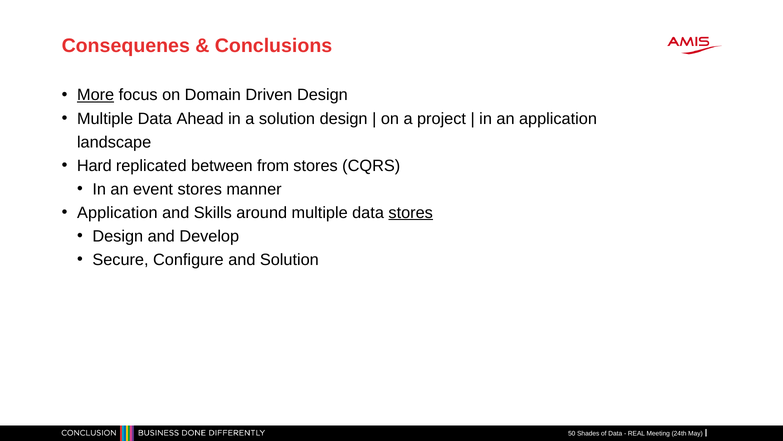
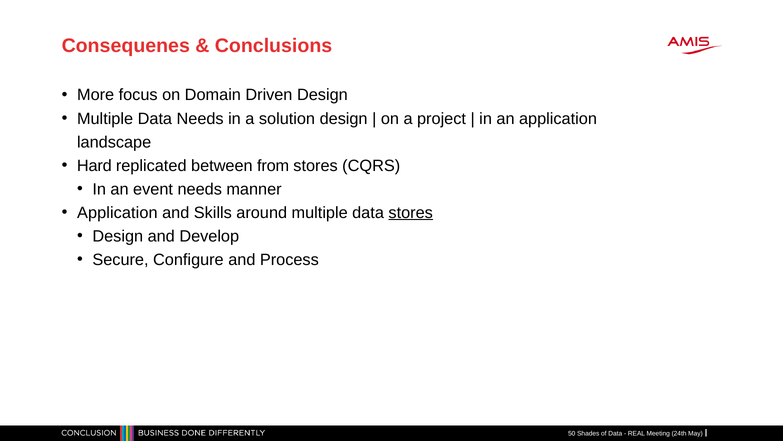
More underline: present -> none
Data Ahead: Ahead -> Needs
event stores: stores -> needs
and Solution: Solution -> Process
